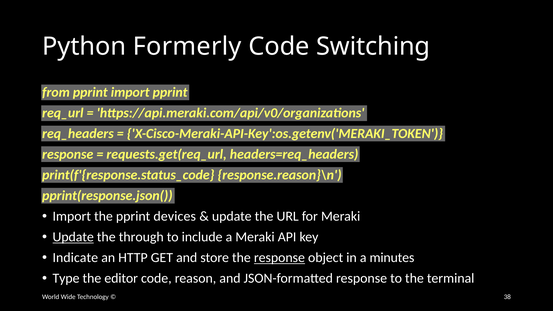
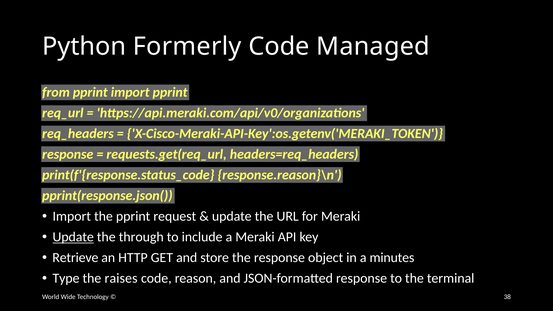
Switching: Switching -> Managed
devices: devices -> request
Indicate: Indicate -> Retrieve
response at (279, 258) underline: present -> none
editor: editor -> raises
